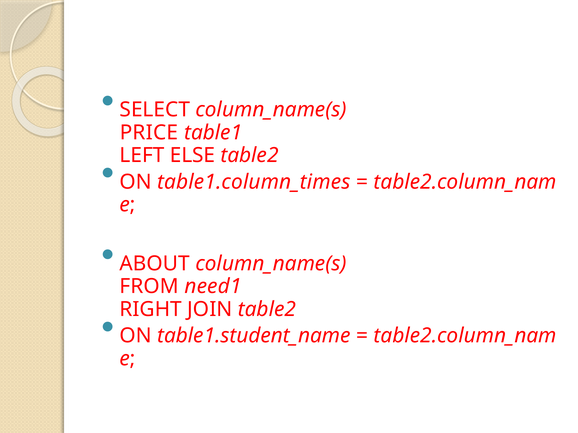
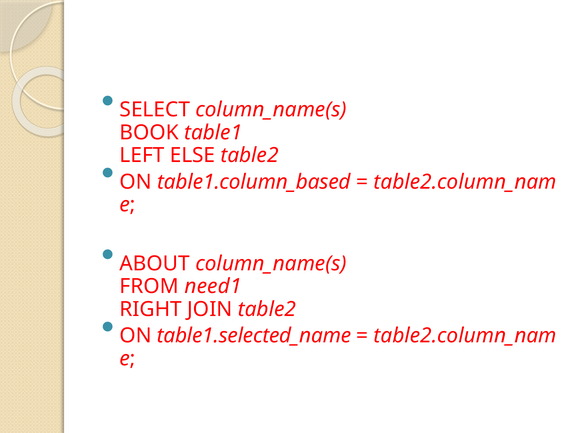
PRICE: PRICE -> BOOK
table1.column_times: table1.column_times -> table1.column_based
table1.student_name: table1.student_name -> table1.selected_name
